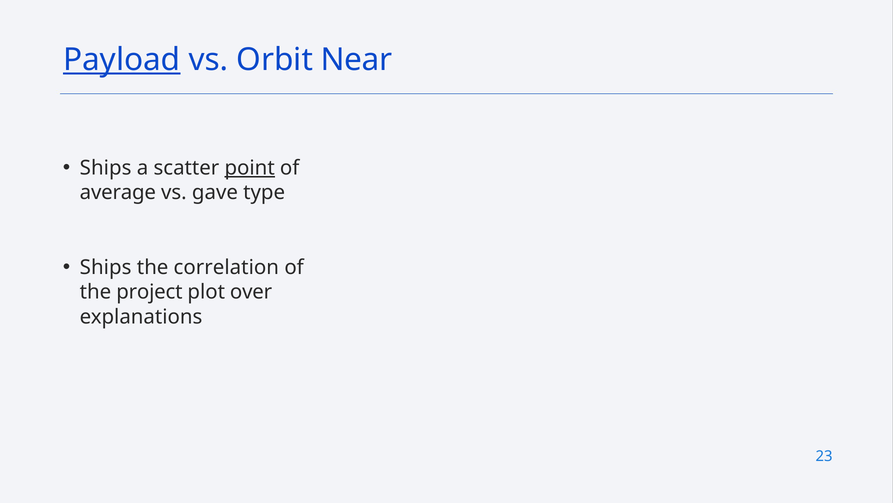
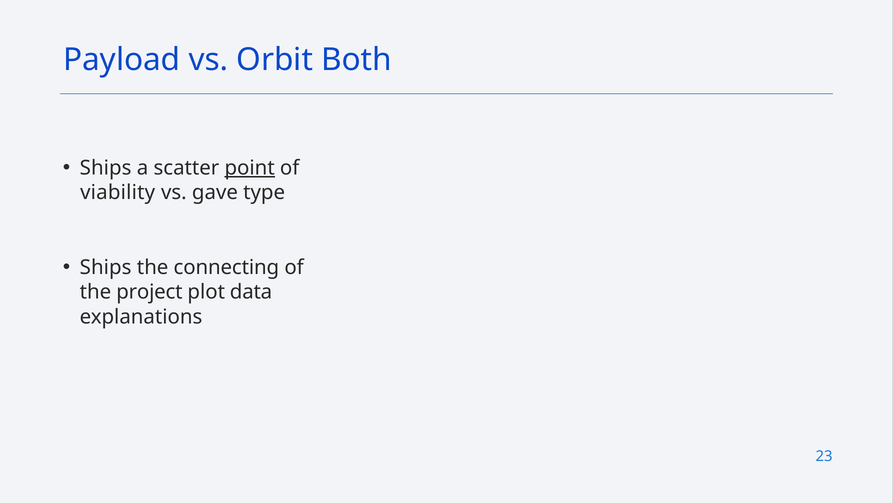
Payload underline: present -> none
Near: Near -> Both
average: average -> viability
correlation: correlation -> connecting
over: over -> data
